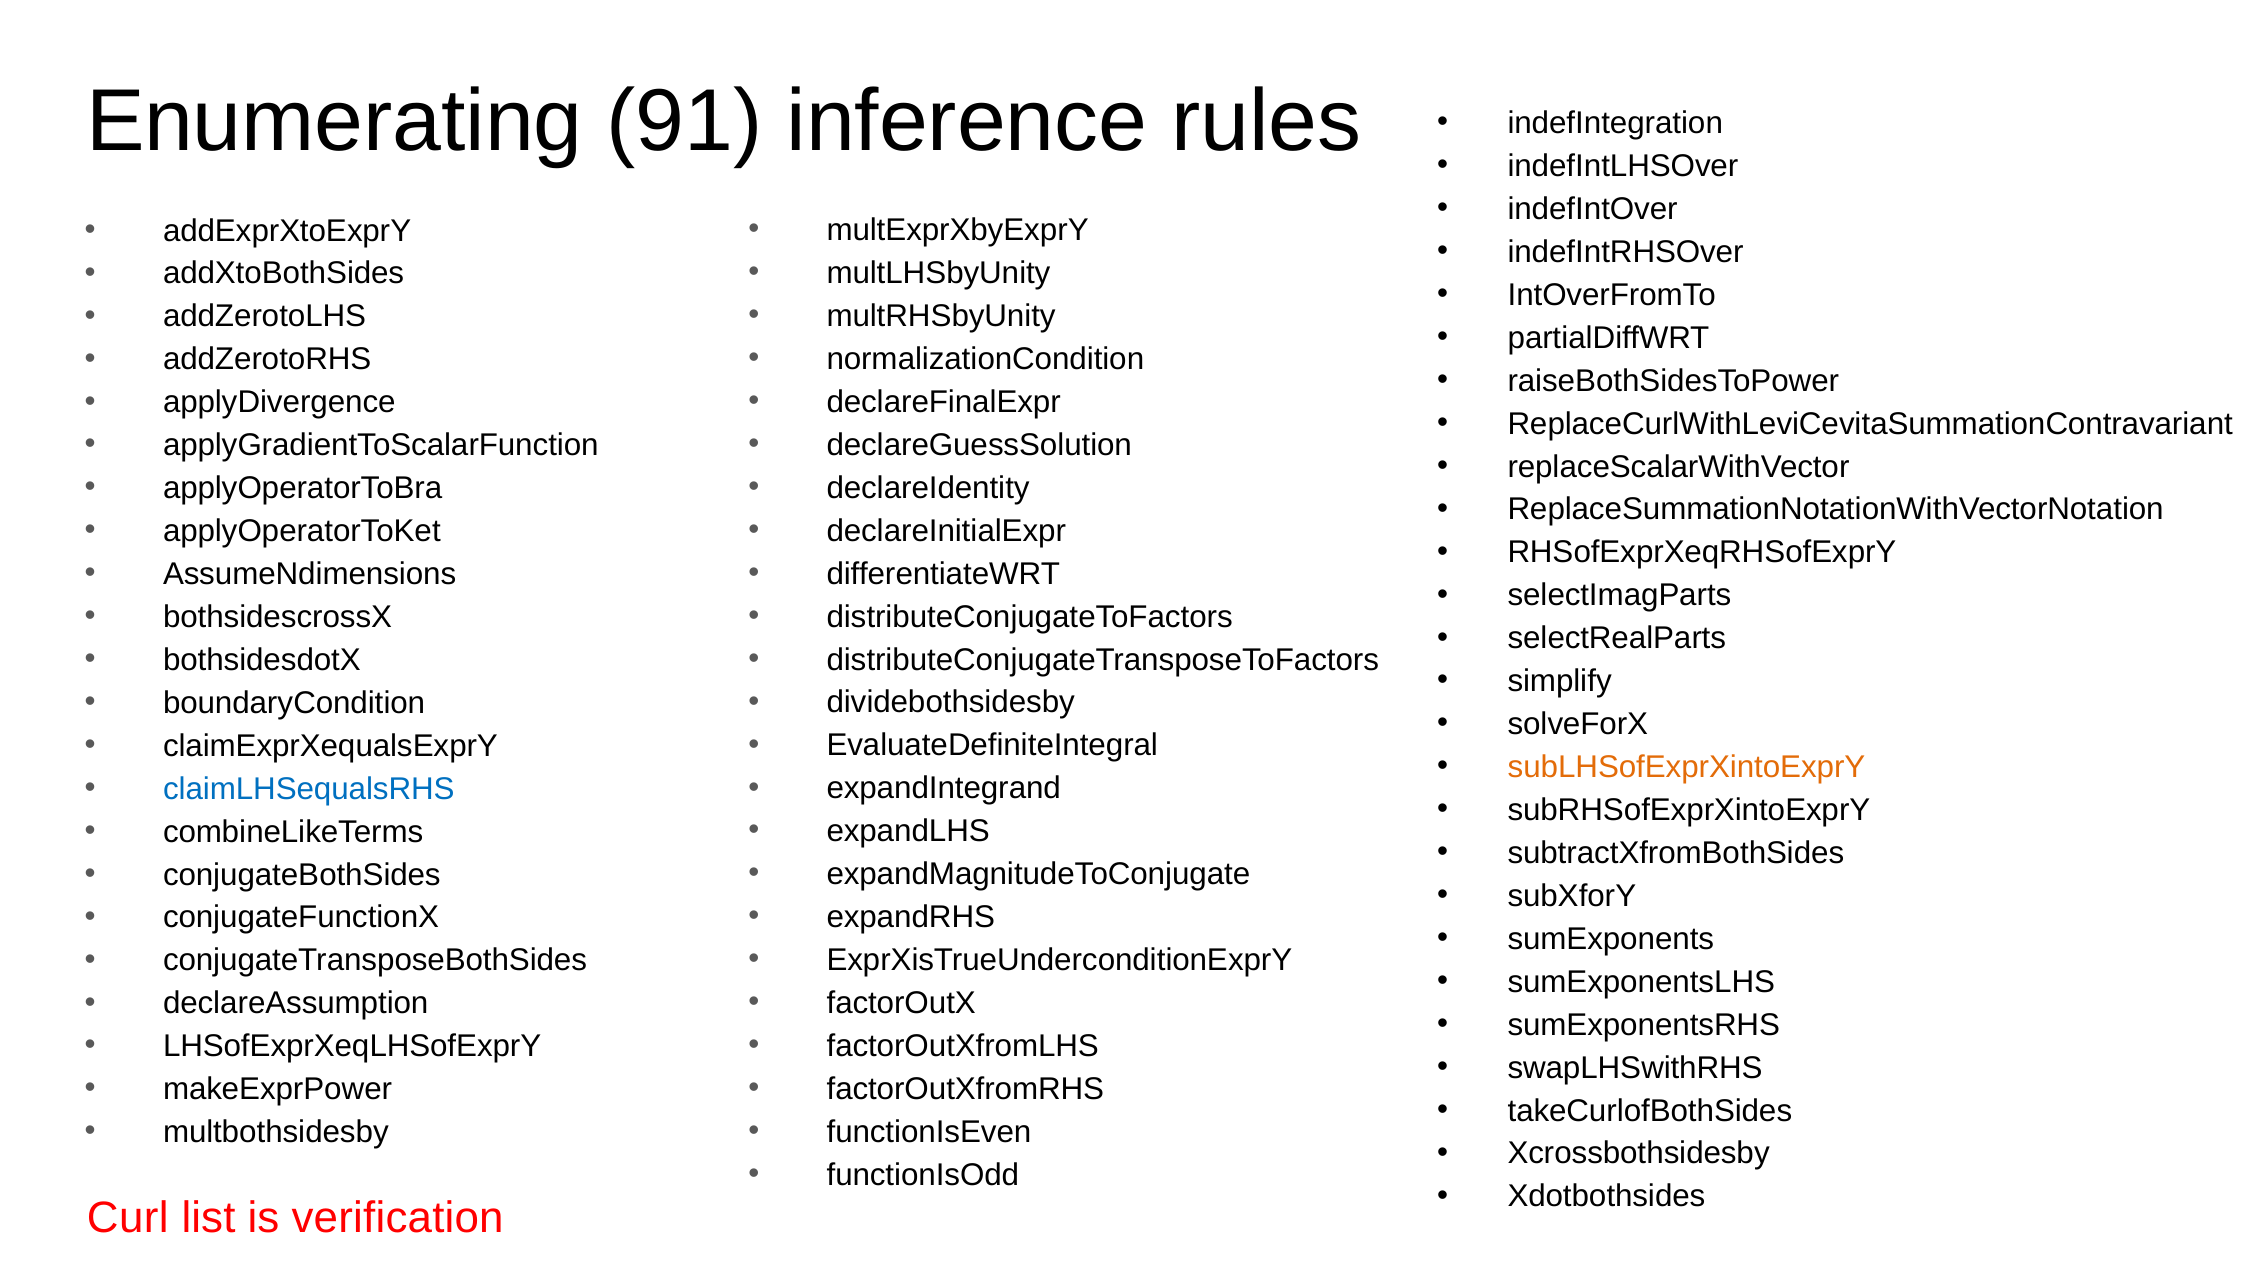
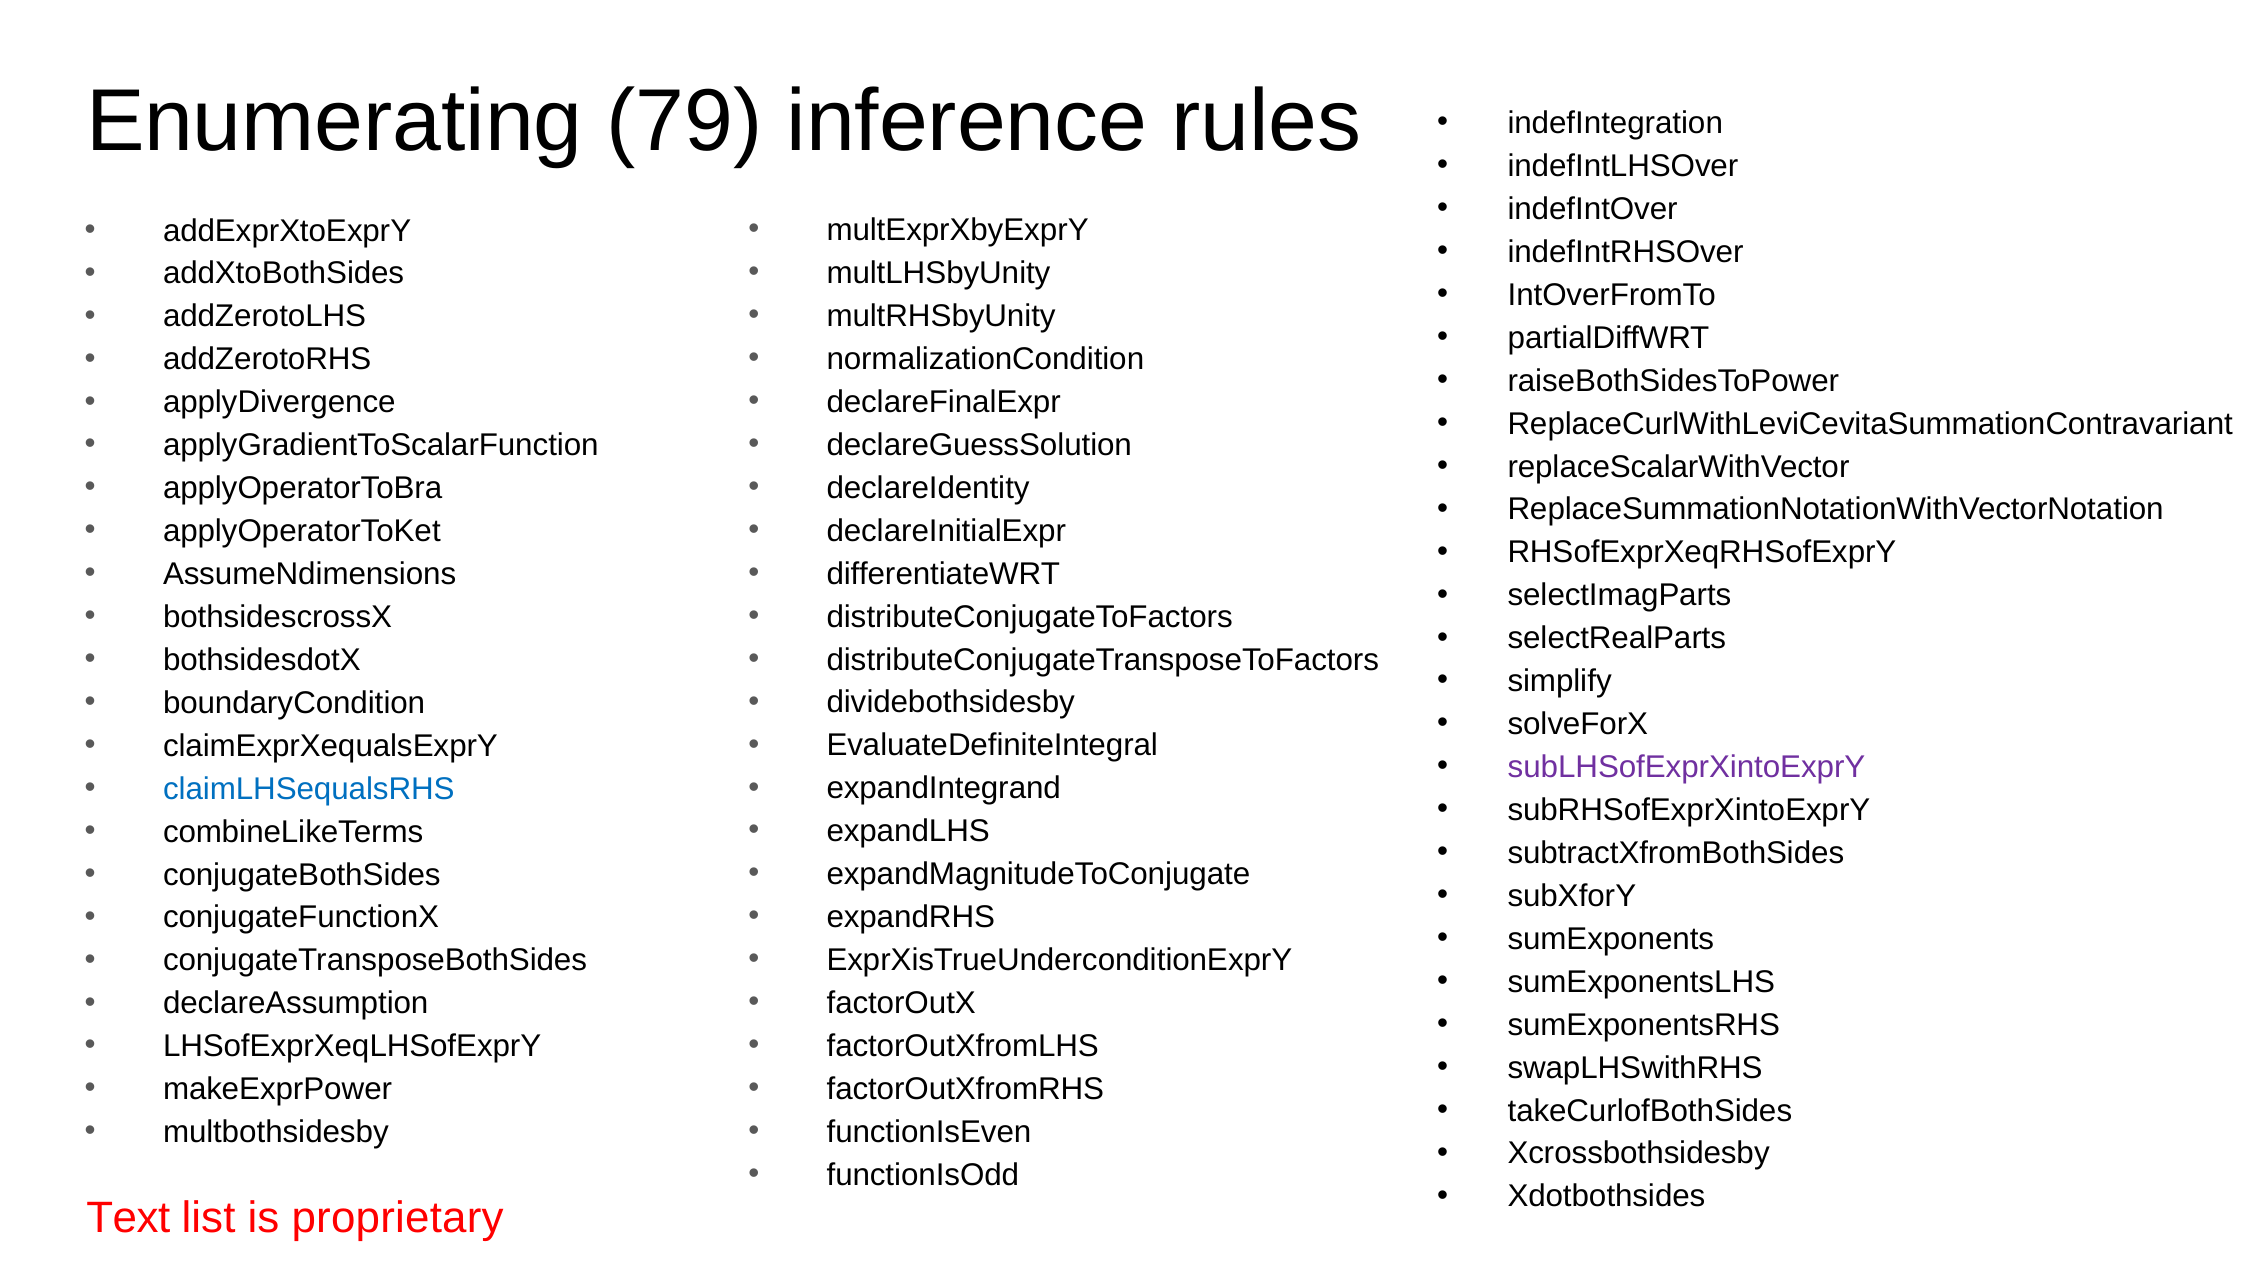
91: 91 -> 79
subLHSofExprXintoExprY colour: orange -> purple
Curl: Curl -> Text
verification: verification -> proprietary
